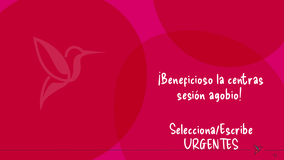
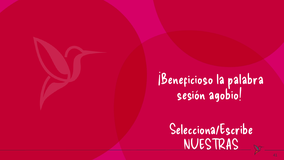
centras: centras -> palabra
URGENTES: URGENTES -> NUESTRAS
